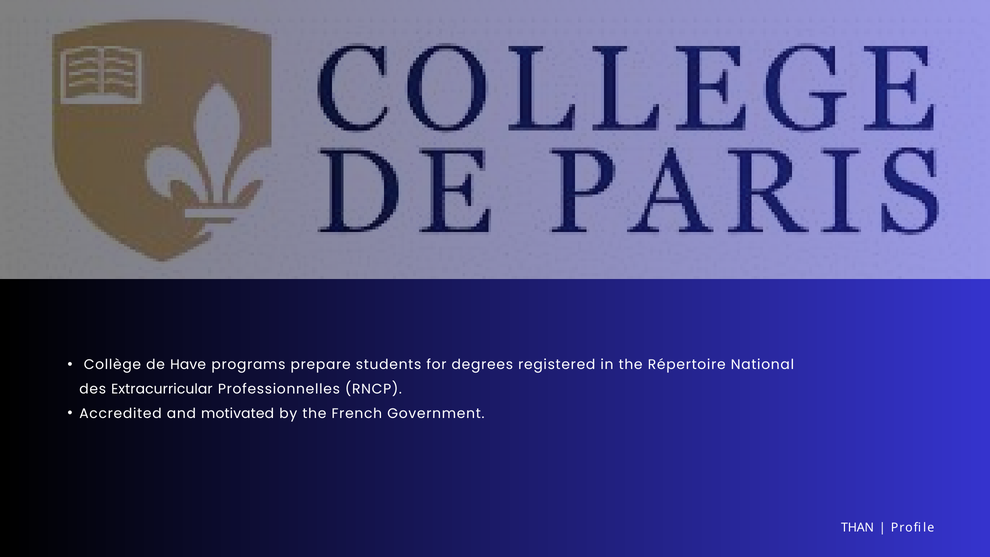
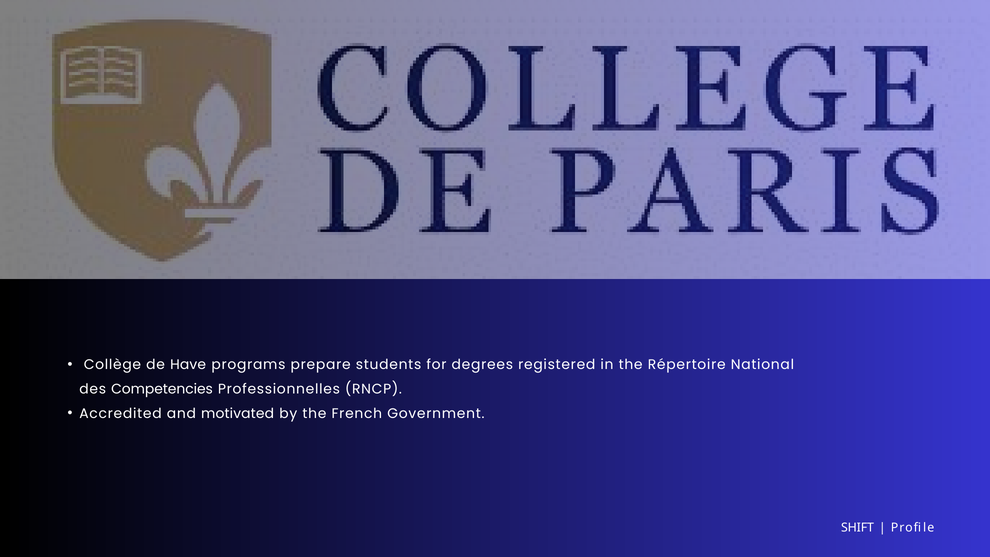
Extracurricular: Extracurricular -> Competencies
THAN: THAN -> SHIFT
